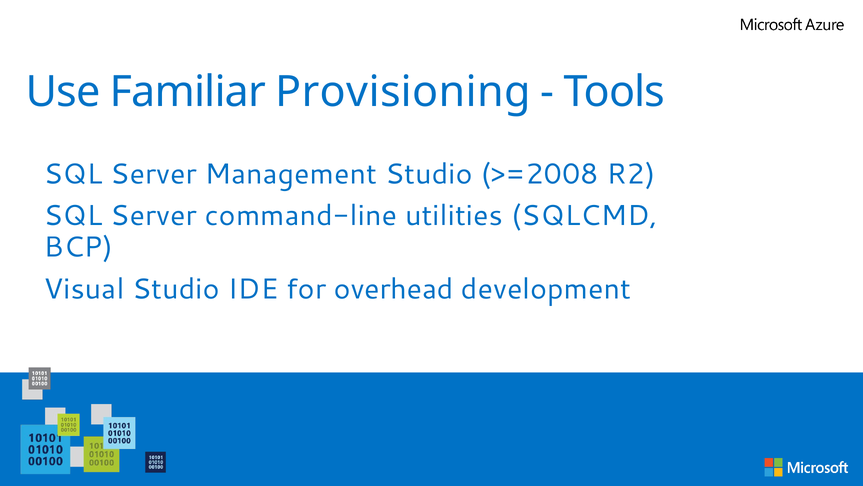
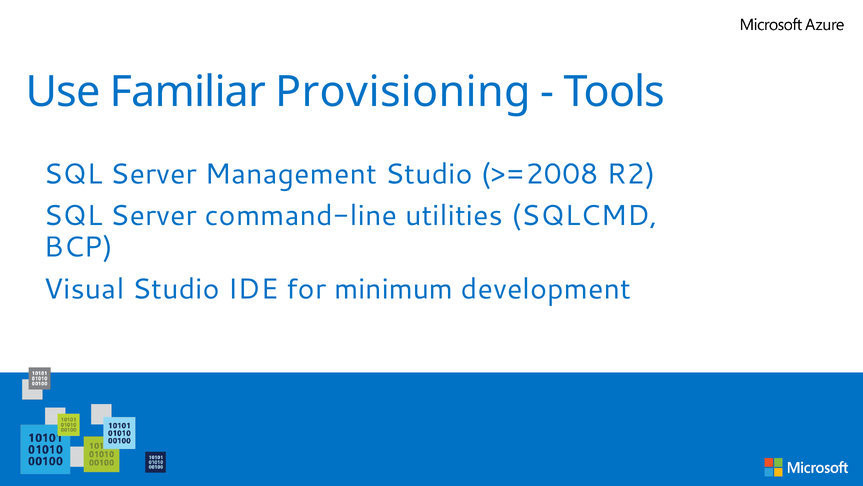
overhead: overhead -> minimum
